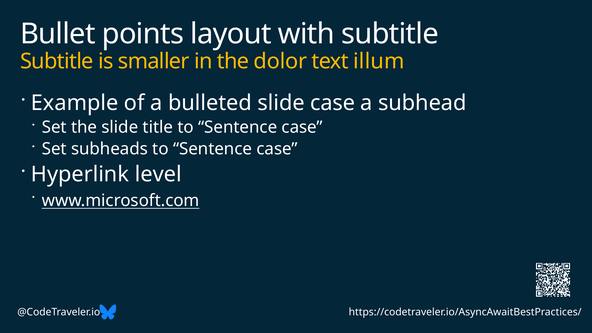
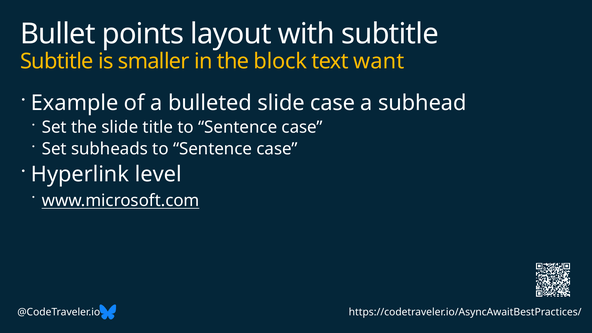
dolor: dolor -> block
illum: illum -> want
